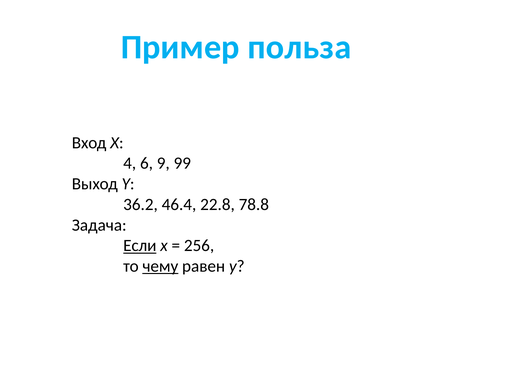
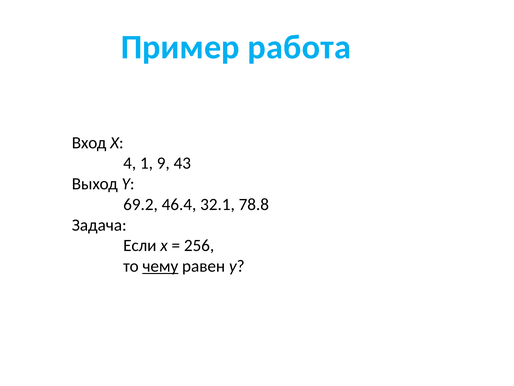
польза: польза -> работа
6: 6 -> 1
99: 99 -> 43
36.2: 36.2 -> 69.2
22.8: 22.8 -> 32.1
Если underline: present -> none
